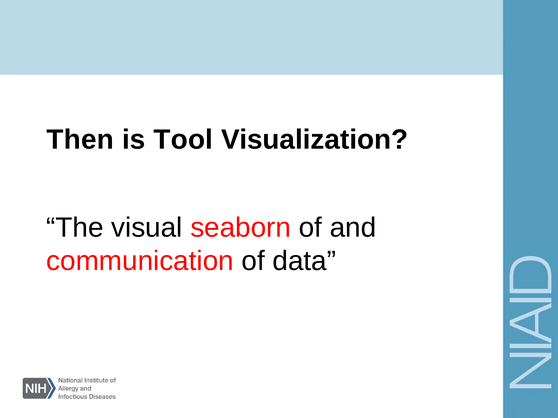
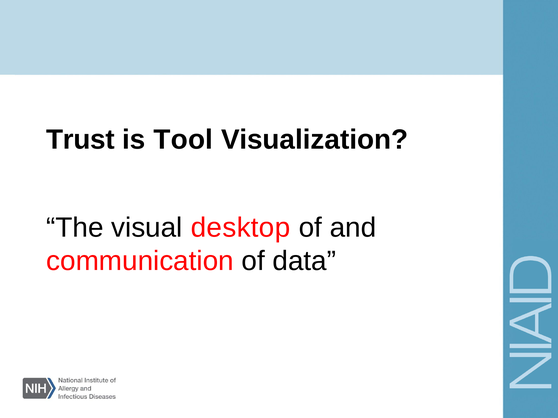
Then: Then -> Trust
seaborn: seaborn -> desktop
